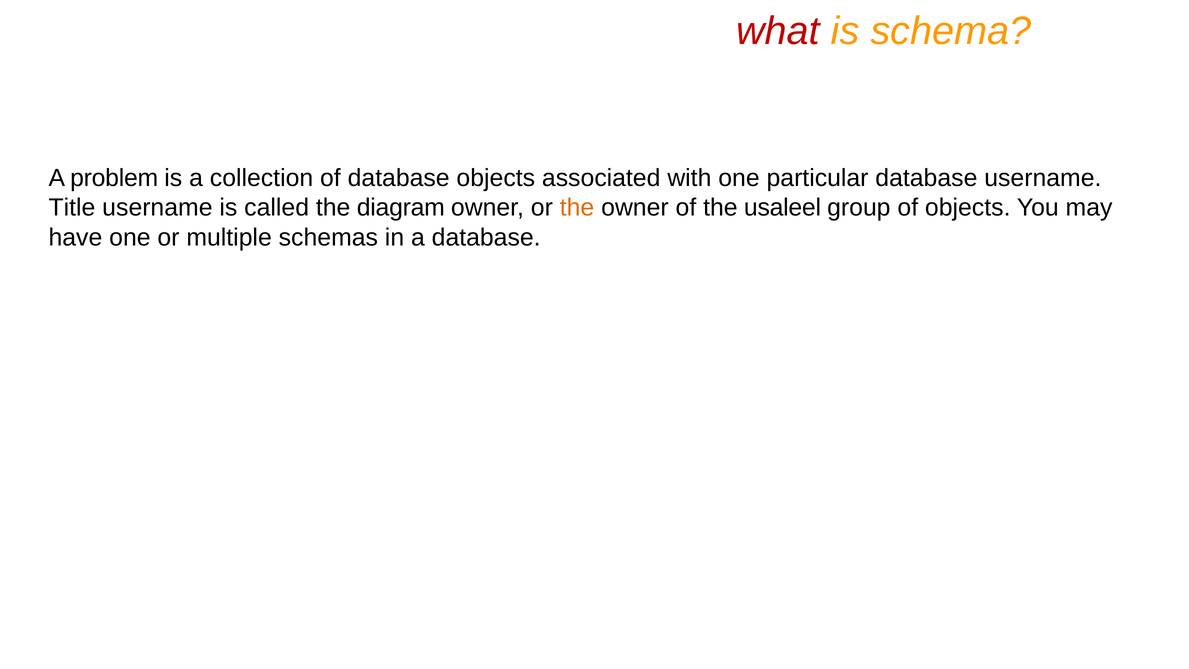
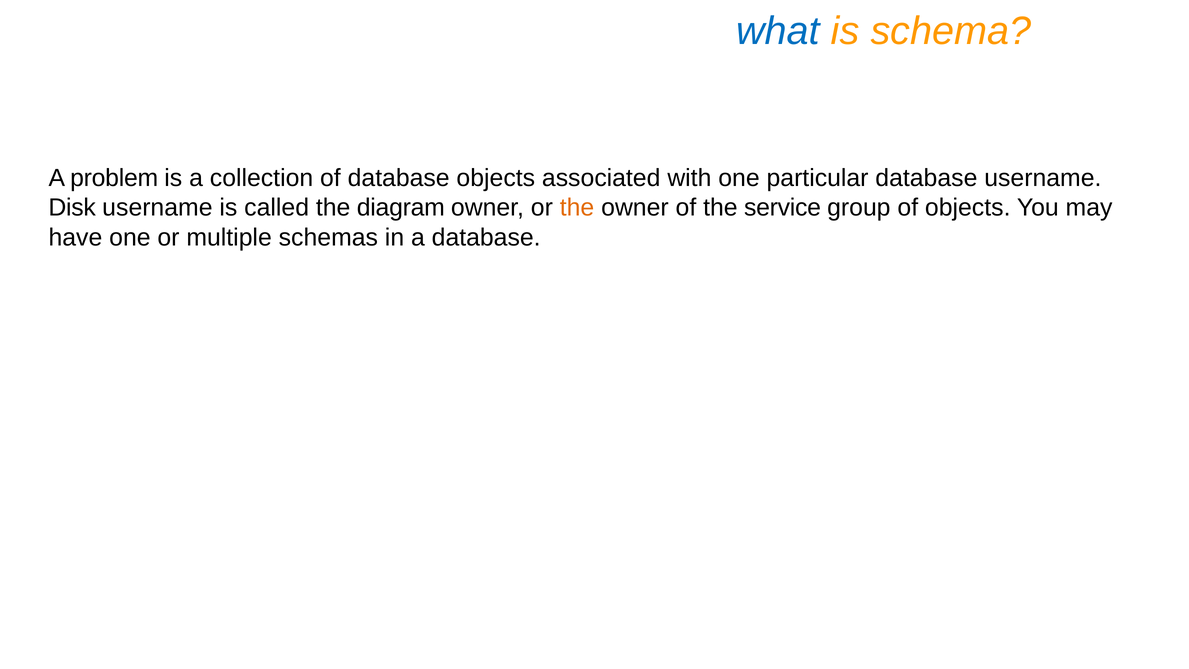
what colour: red -> blue
Title: Title -> Disk
usaleel: usaleel -> service
